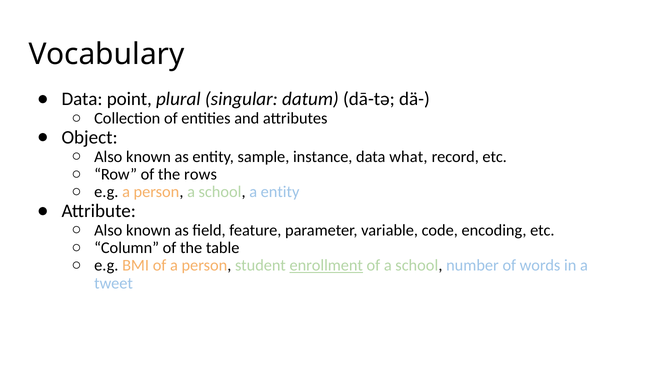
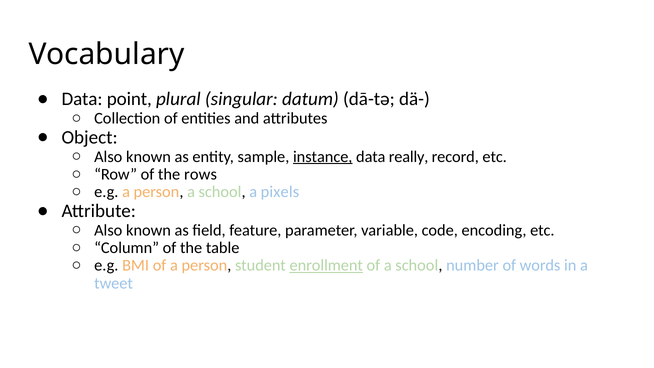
instance underline: none -> present
what: what -> really
a entity: entity -> pixels
